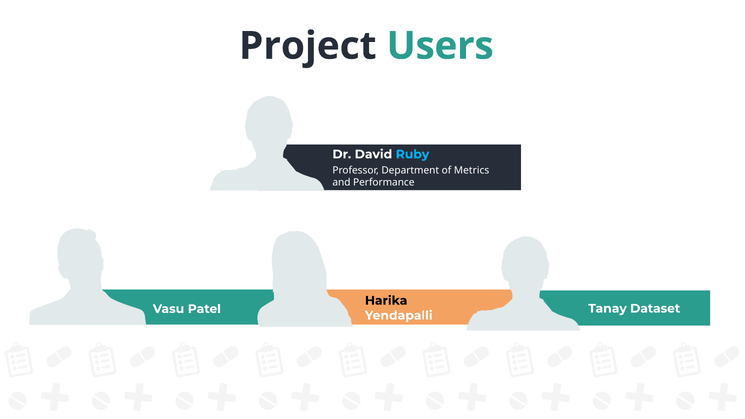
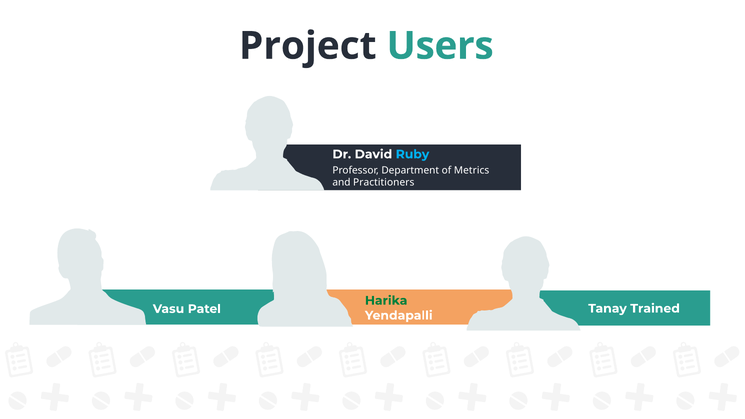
Performance: Performance -> Practitioners
Harika colour: black -> green
Dataset: Dataset -> Trained
